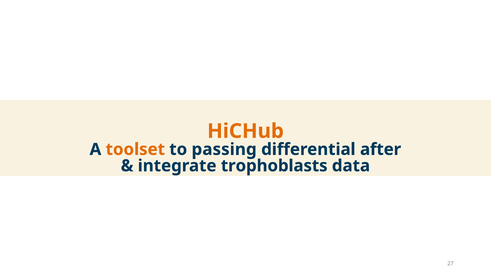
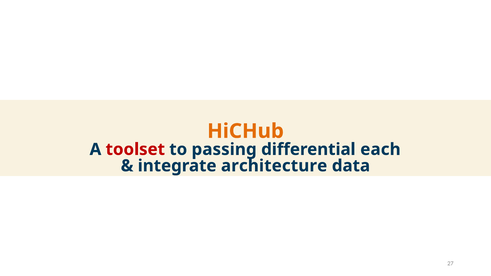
toolset colour: orange -> red
after: after -> each
trophoblasts: trophoblasts -> architecture
